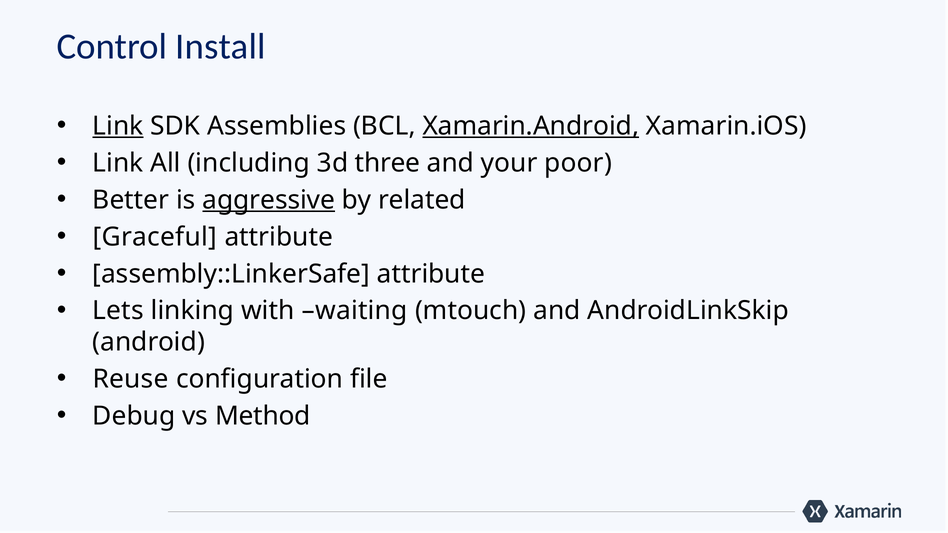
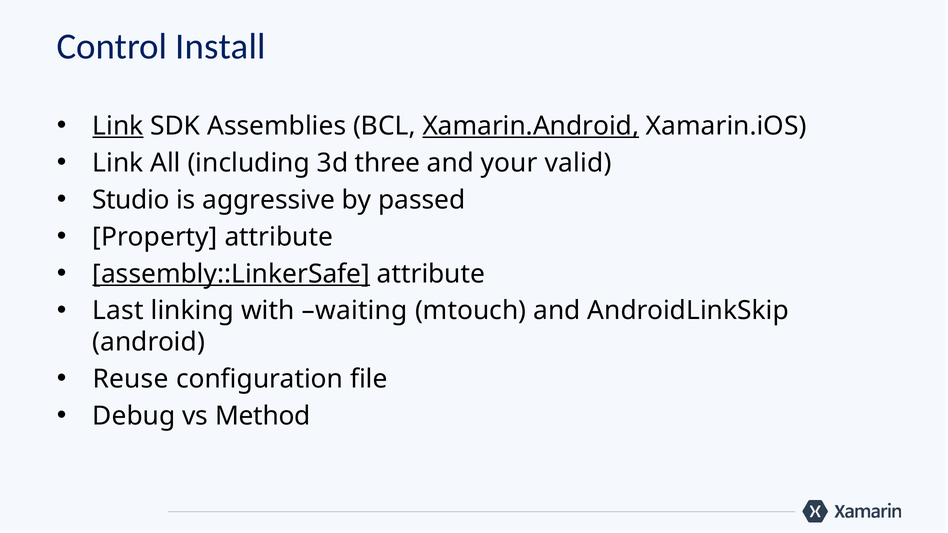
poor: poor -> valid
Better: Better -> Studio
aggressive underline: present -> none
related: related -> passed
Graceful: Graceful -> Property
assembly::LinkerSafe underline: none -> present
Lets: Lets -> Last
